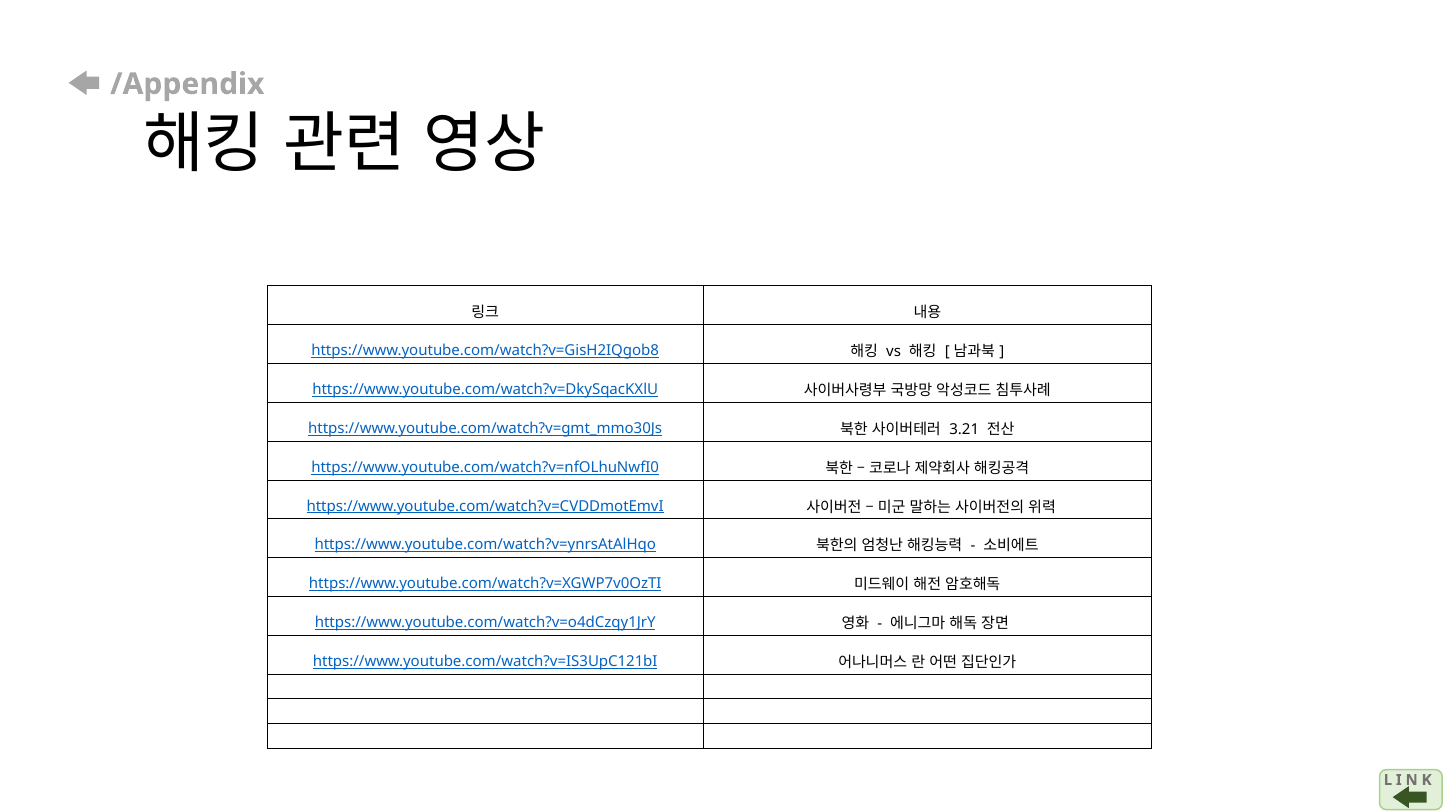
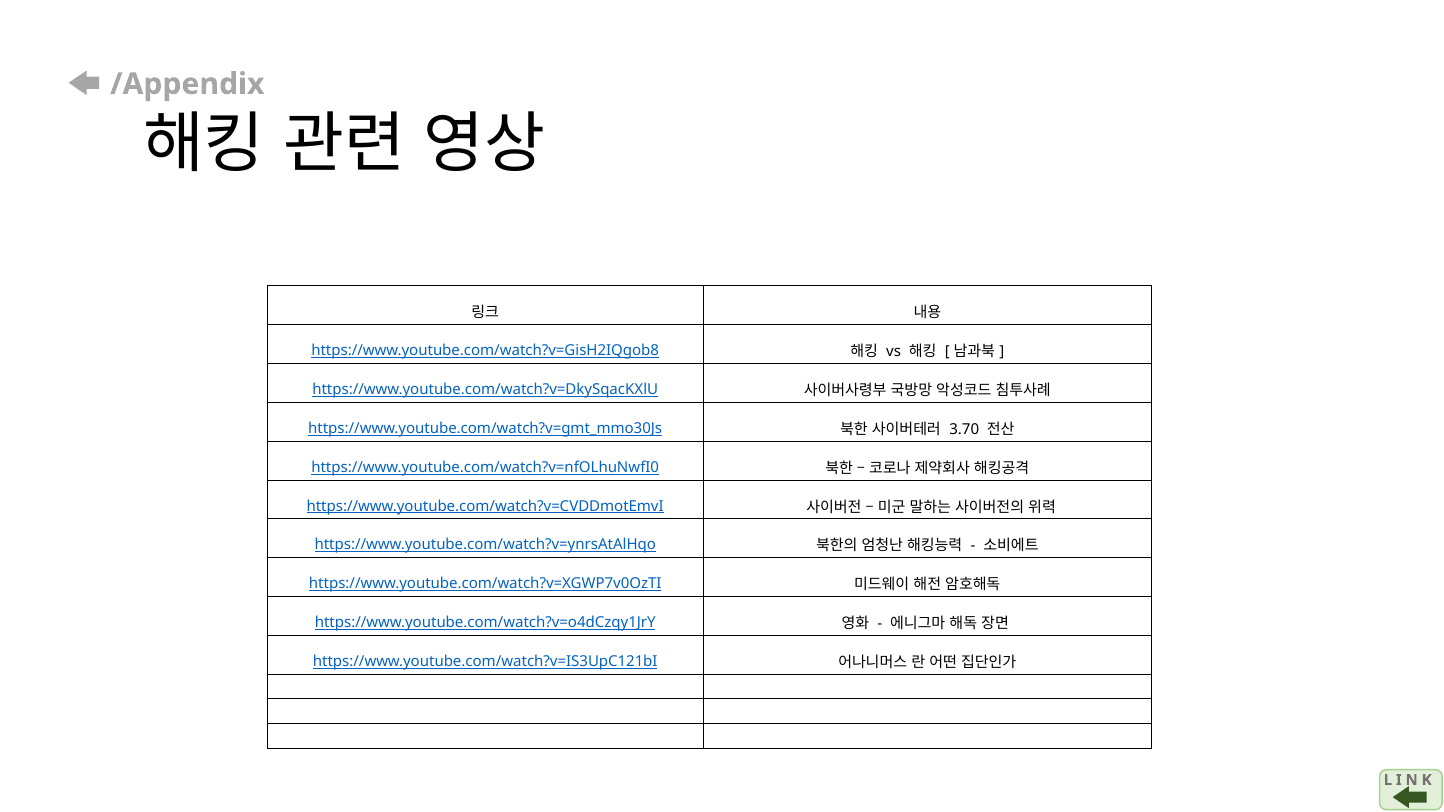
3.21: 3.21 -> 3.70
